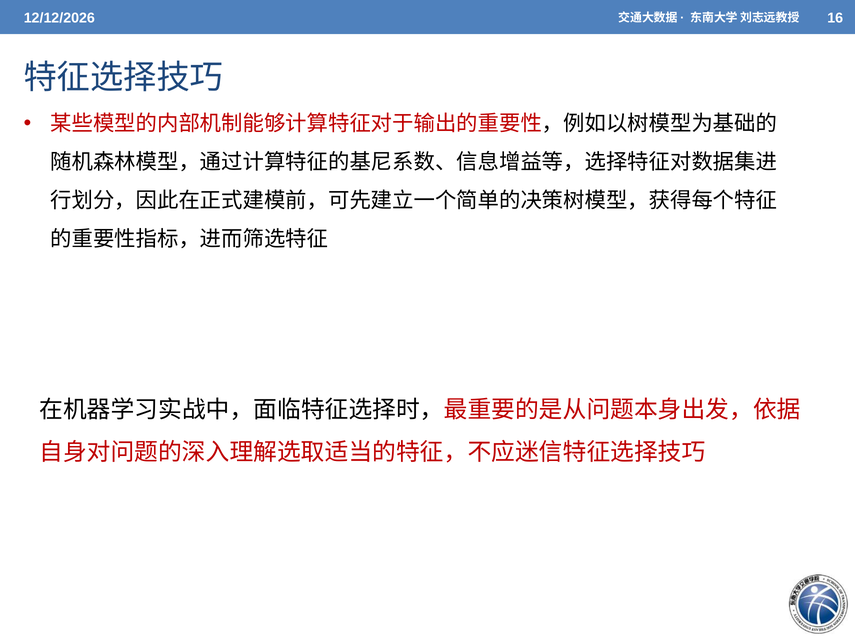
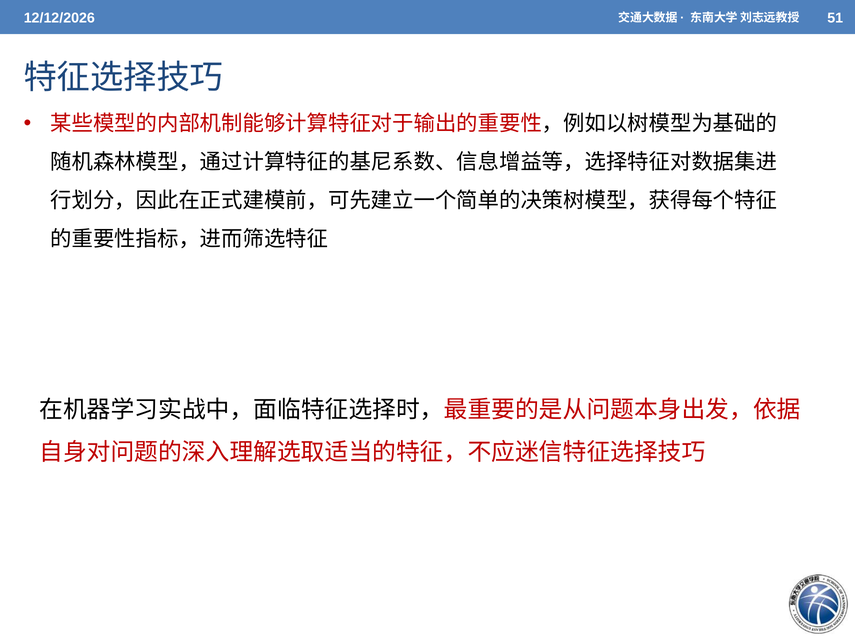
16: 16 -> 51
